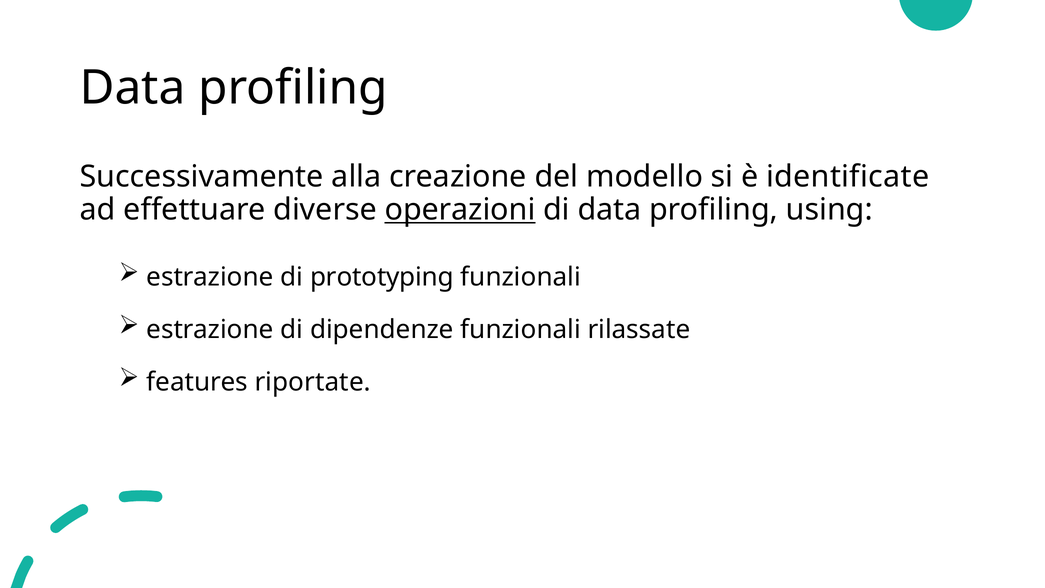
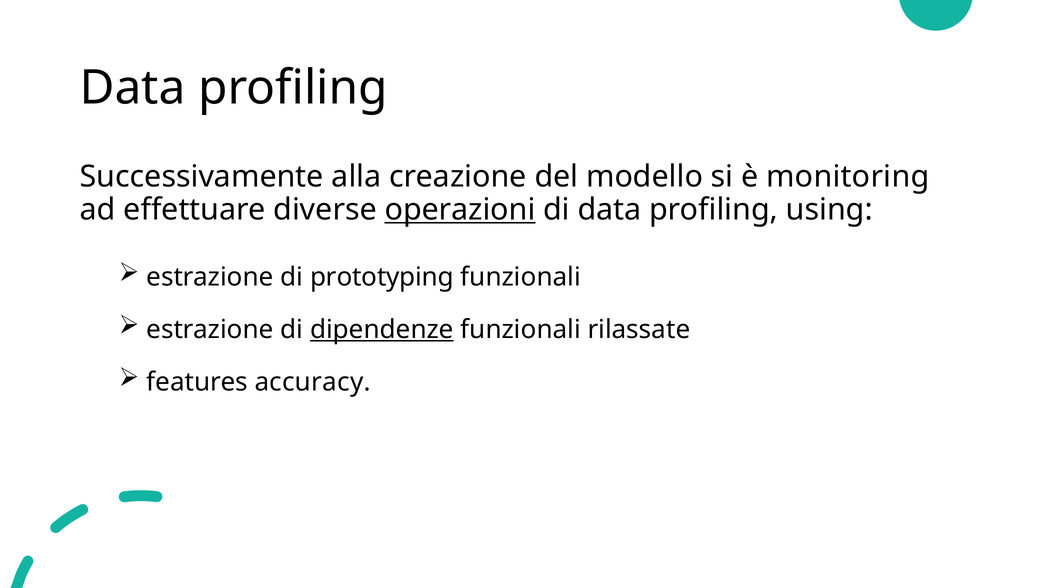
identificate: identificate -> monitoring
dipendenze underline: none -> present
riportate: riportate -> accuracy
